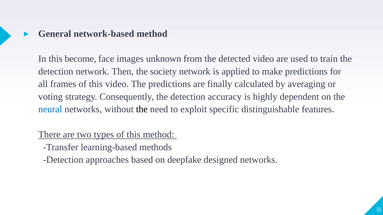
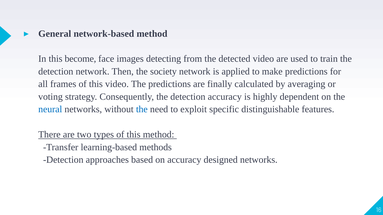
unknown: unknown -> detecting
the at (142, 109) colour: black -> blue
on deepfake: deepfake -> accuracy
